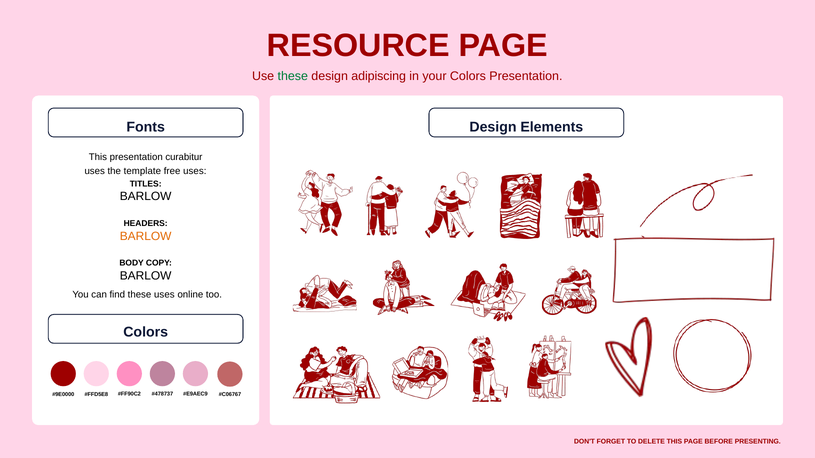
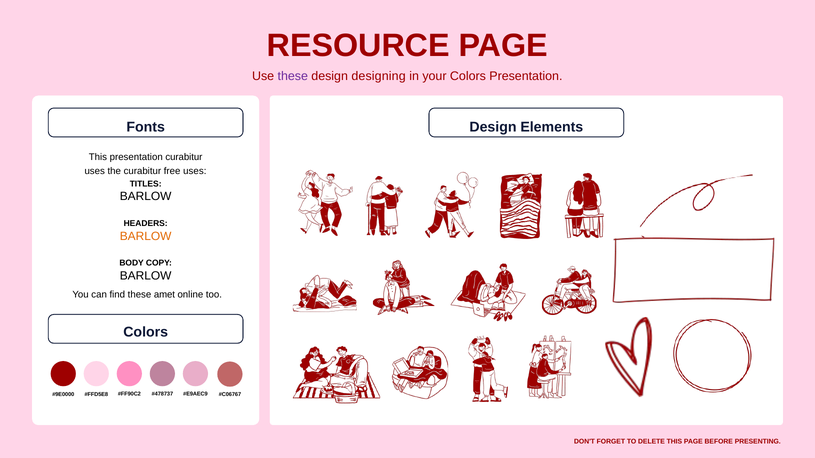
these at (293, 76) colour: green -> purple
adipiscing: adipiscing -> designing
the template: template -> curabitur
these uses: uses -> amet
